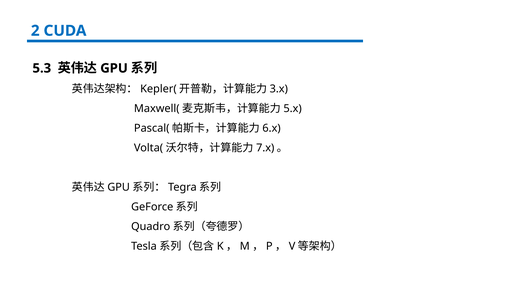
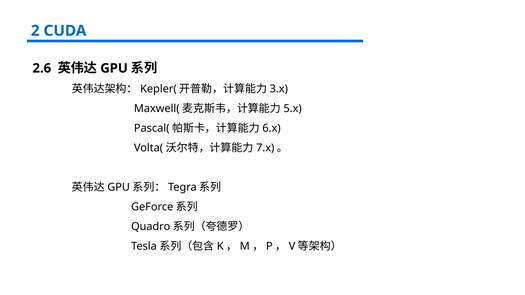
5.3: 5.3 -> 2.6
